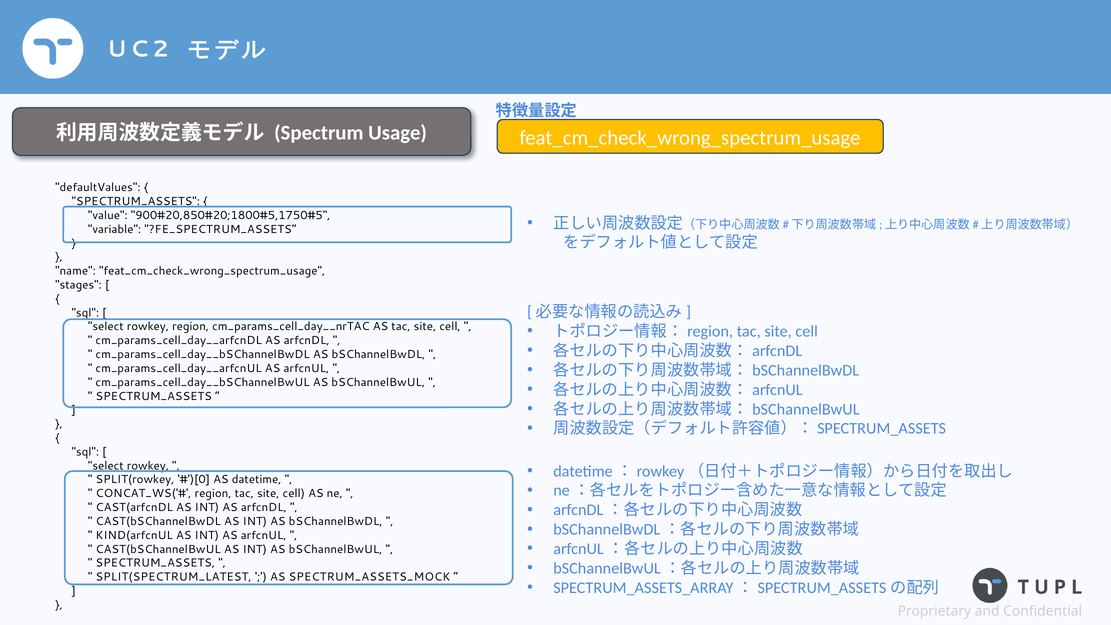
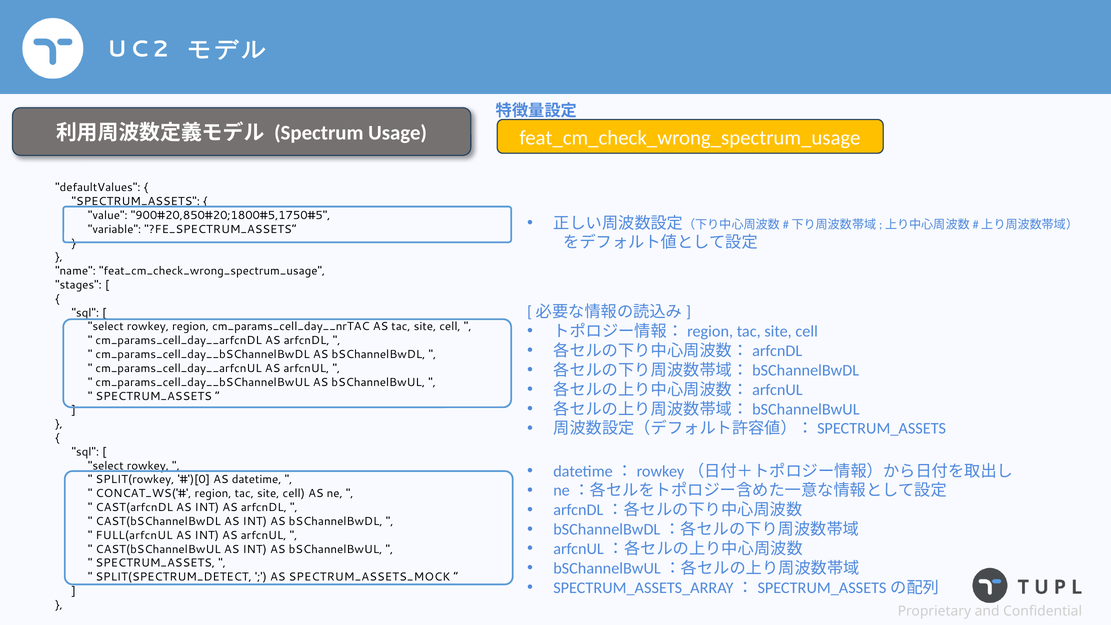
KIND(arfcnUL: KIND(arfcnUL -> FULL(arfcnUL
SPLIT(SPECTRUM_LATEST: SPLIT(SPECTRUM_LATEST -> SPLIT(SPECTRUM_DETECT
